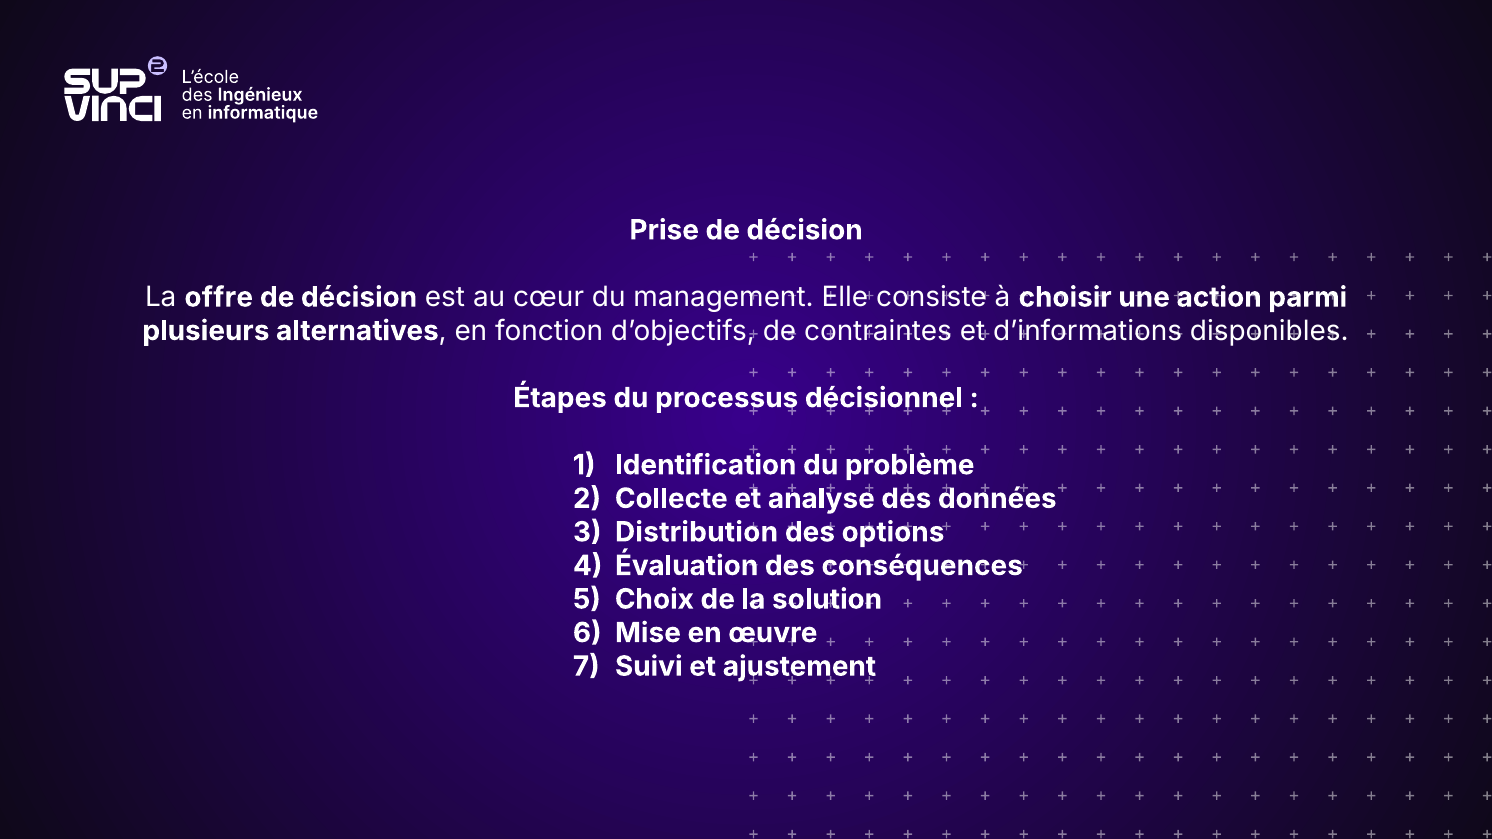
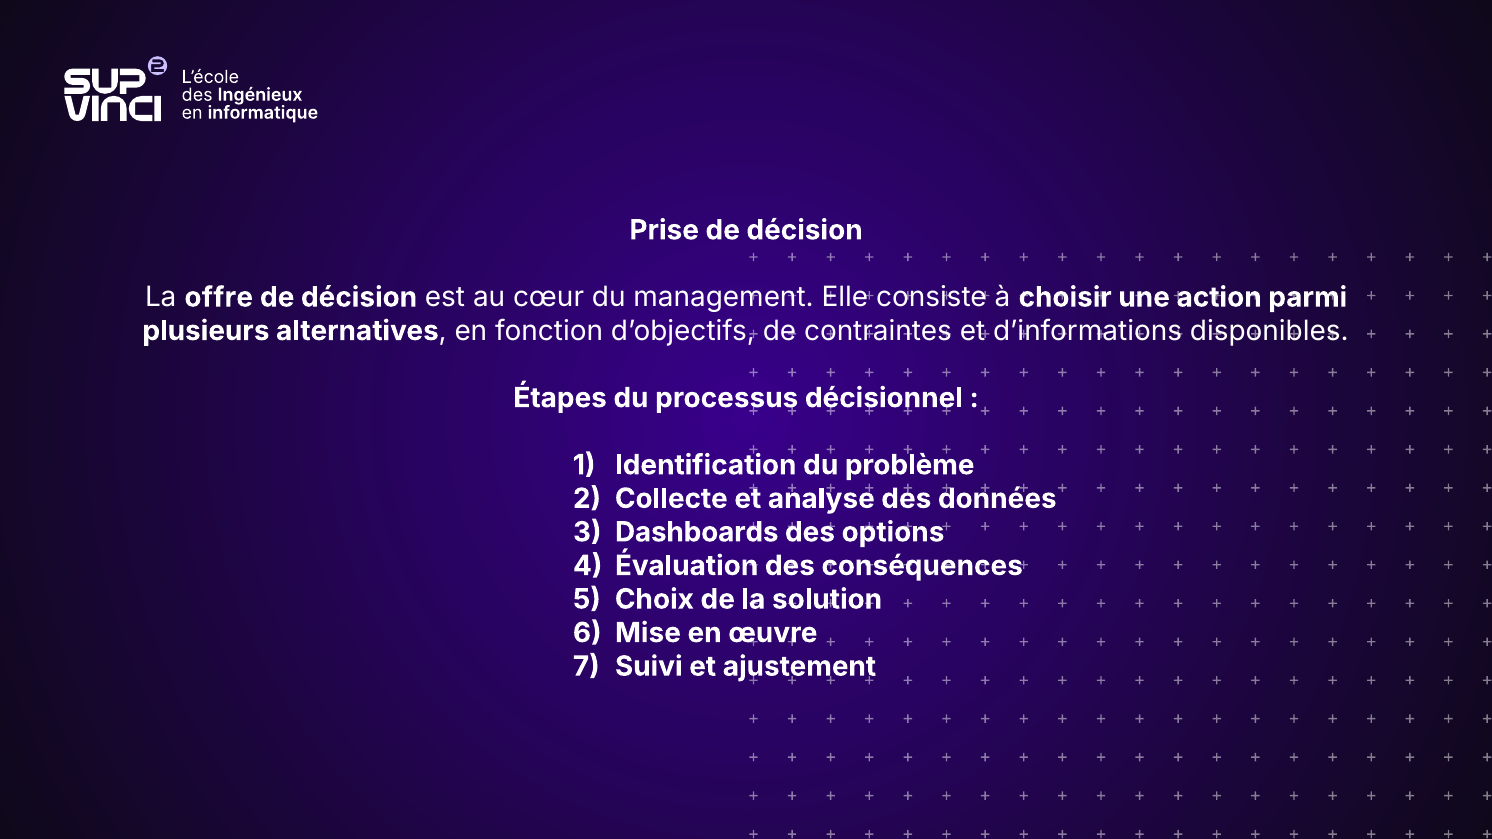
Distribution: Distribution -> Dashboards
